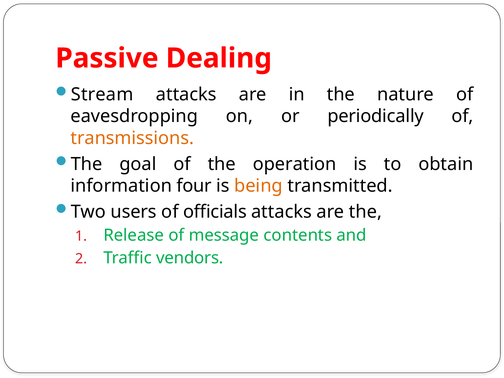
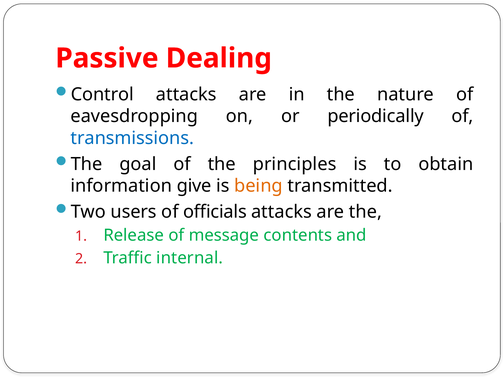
Stream: Stream -> Control
transmissions colour: orange -> blue
operation: operation -> principles
four: four -> give
vendors: vendors -> internal
